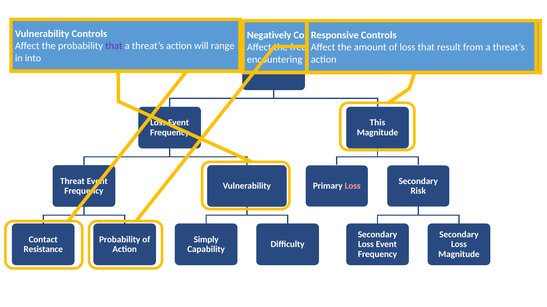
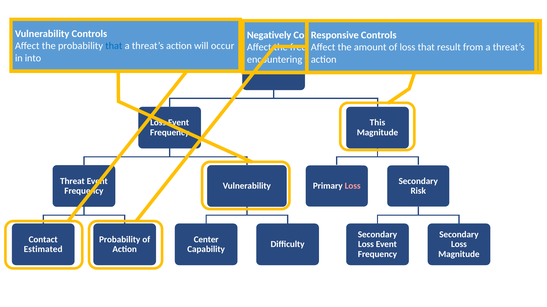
that at (114, 46) colour: purple -> blue
range: range -> occur
Simply: Simply -> Center
Resistance: Resistance -> Estimated
